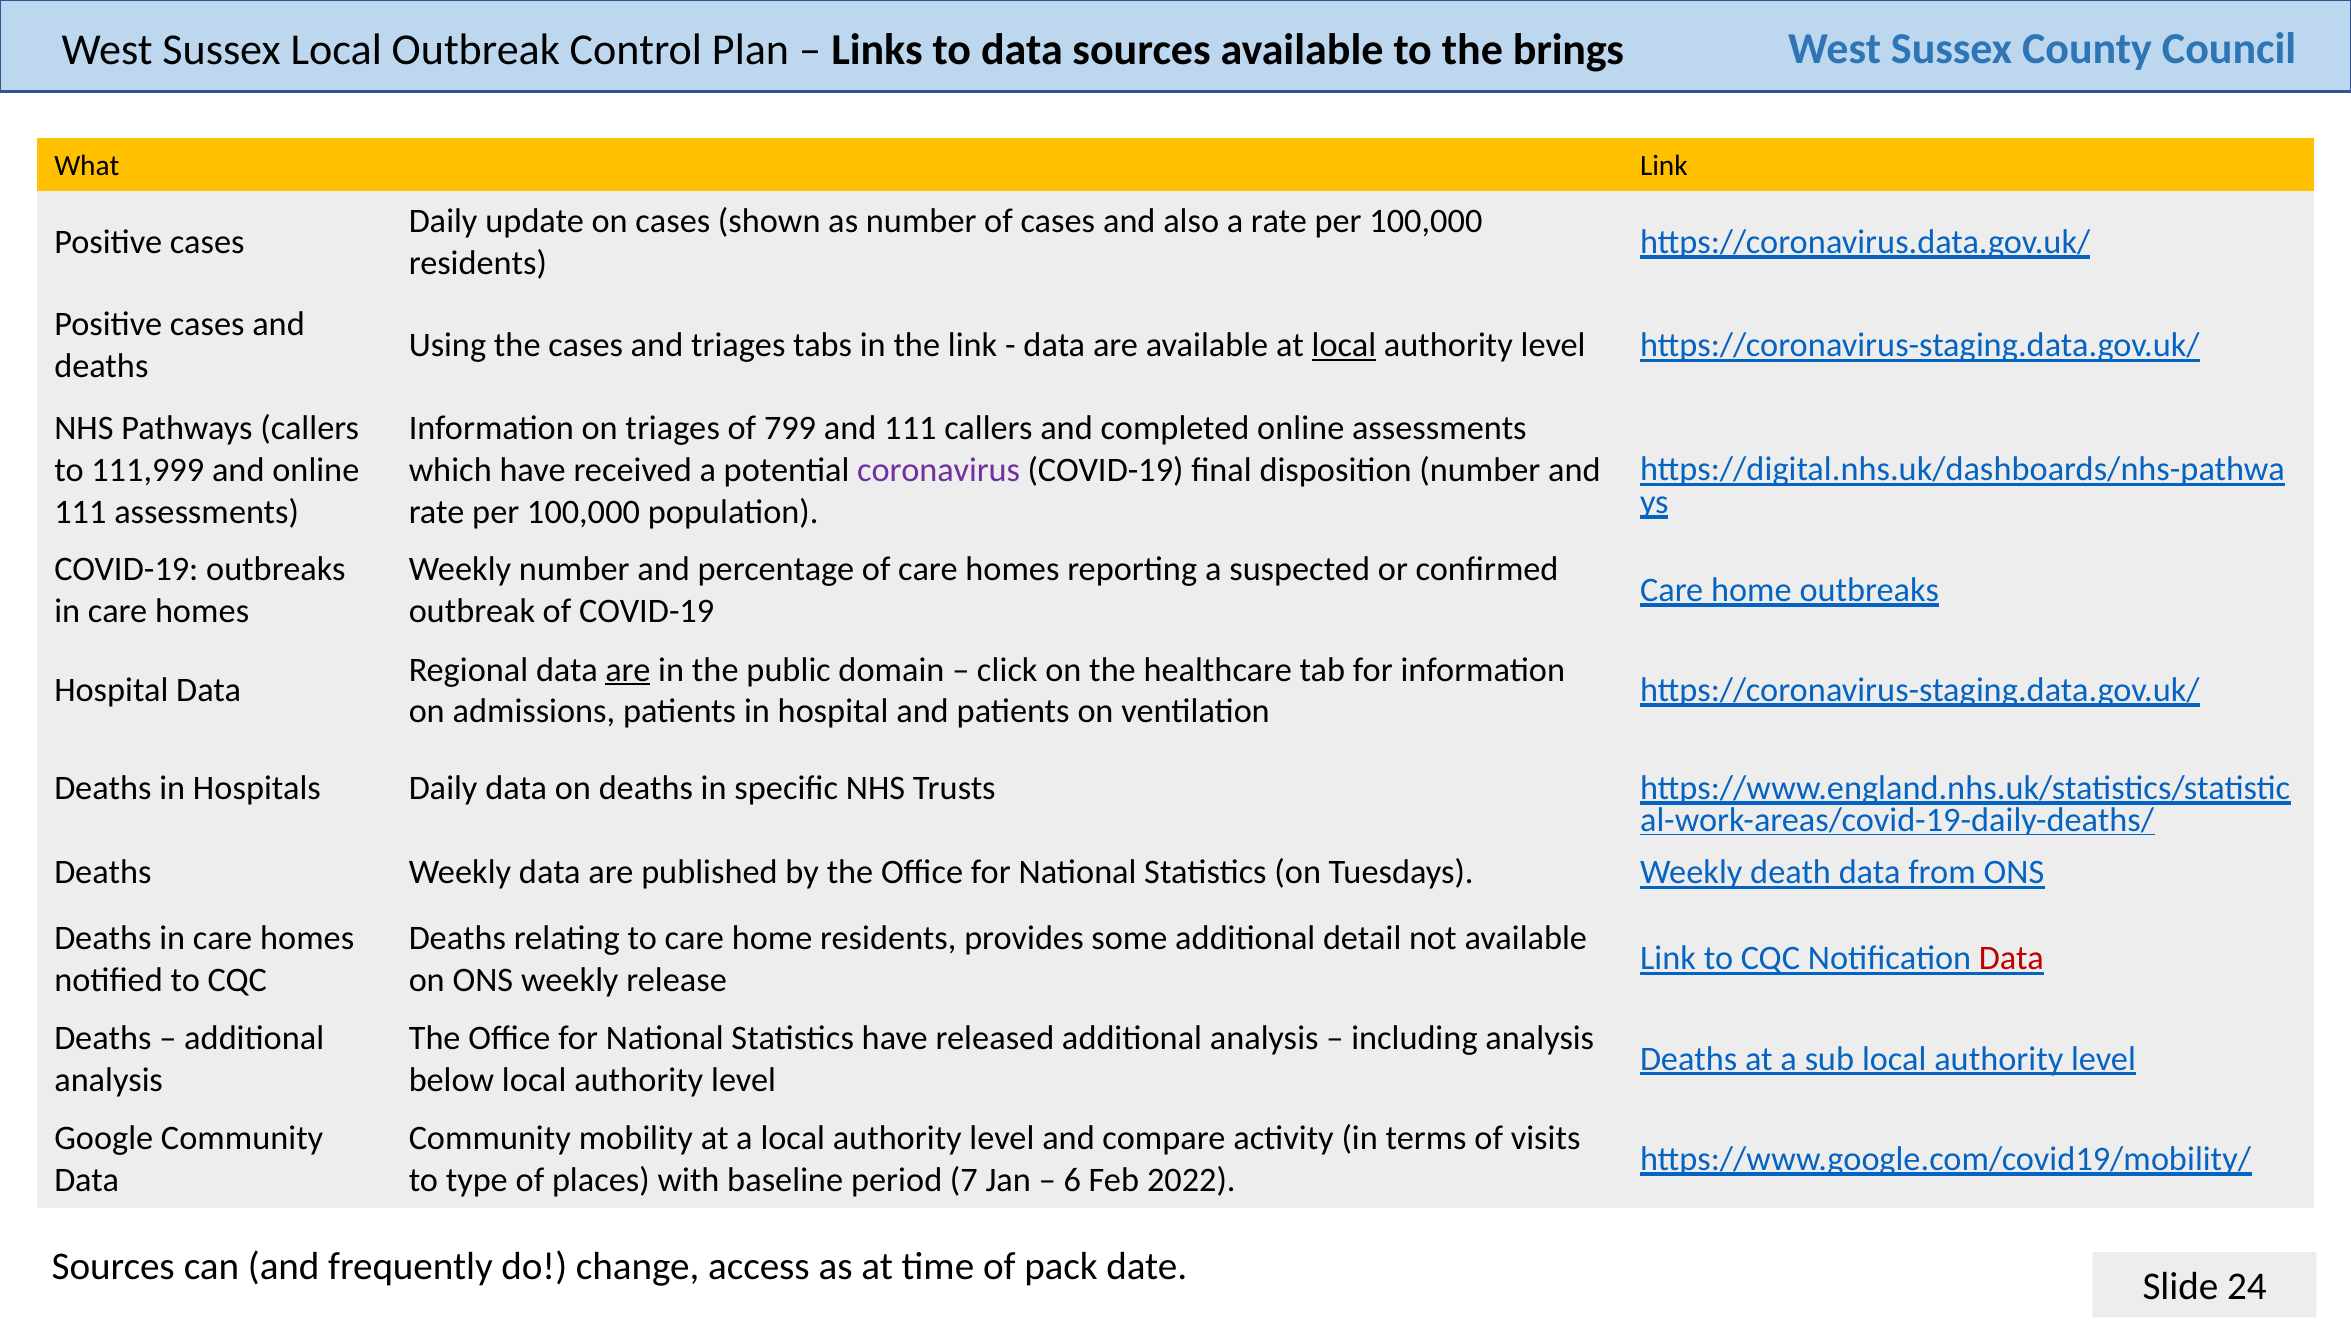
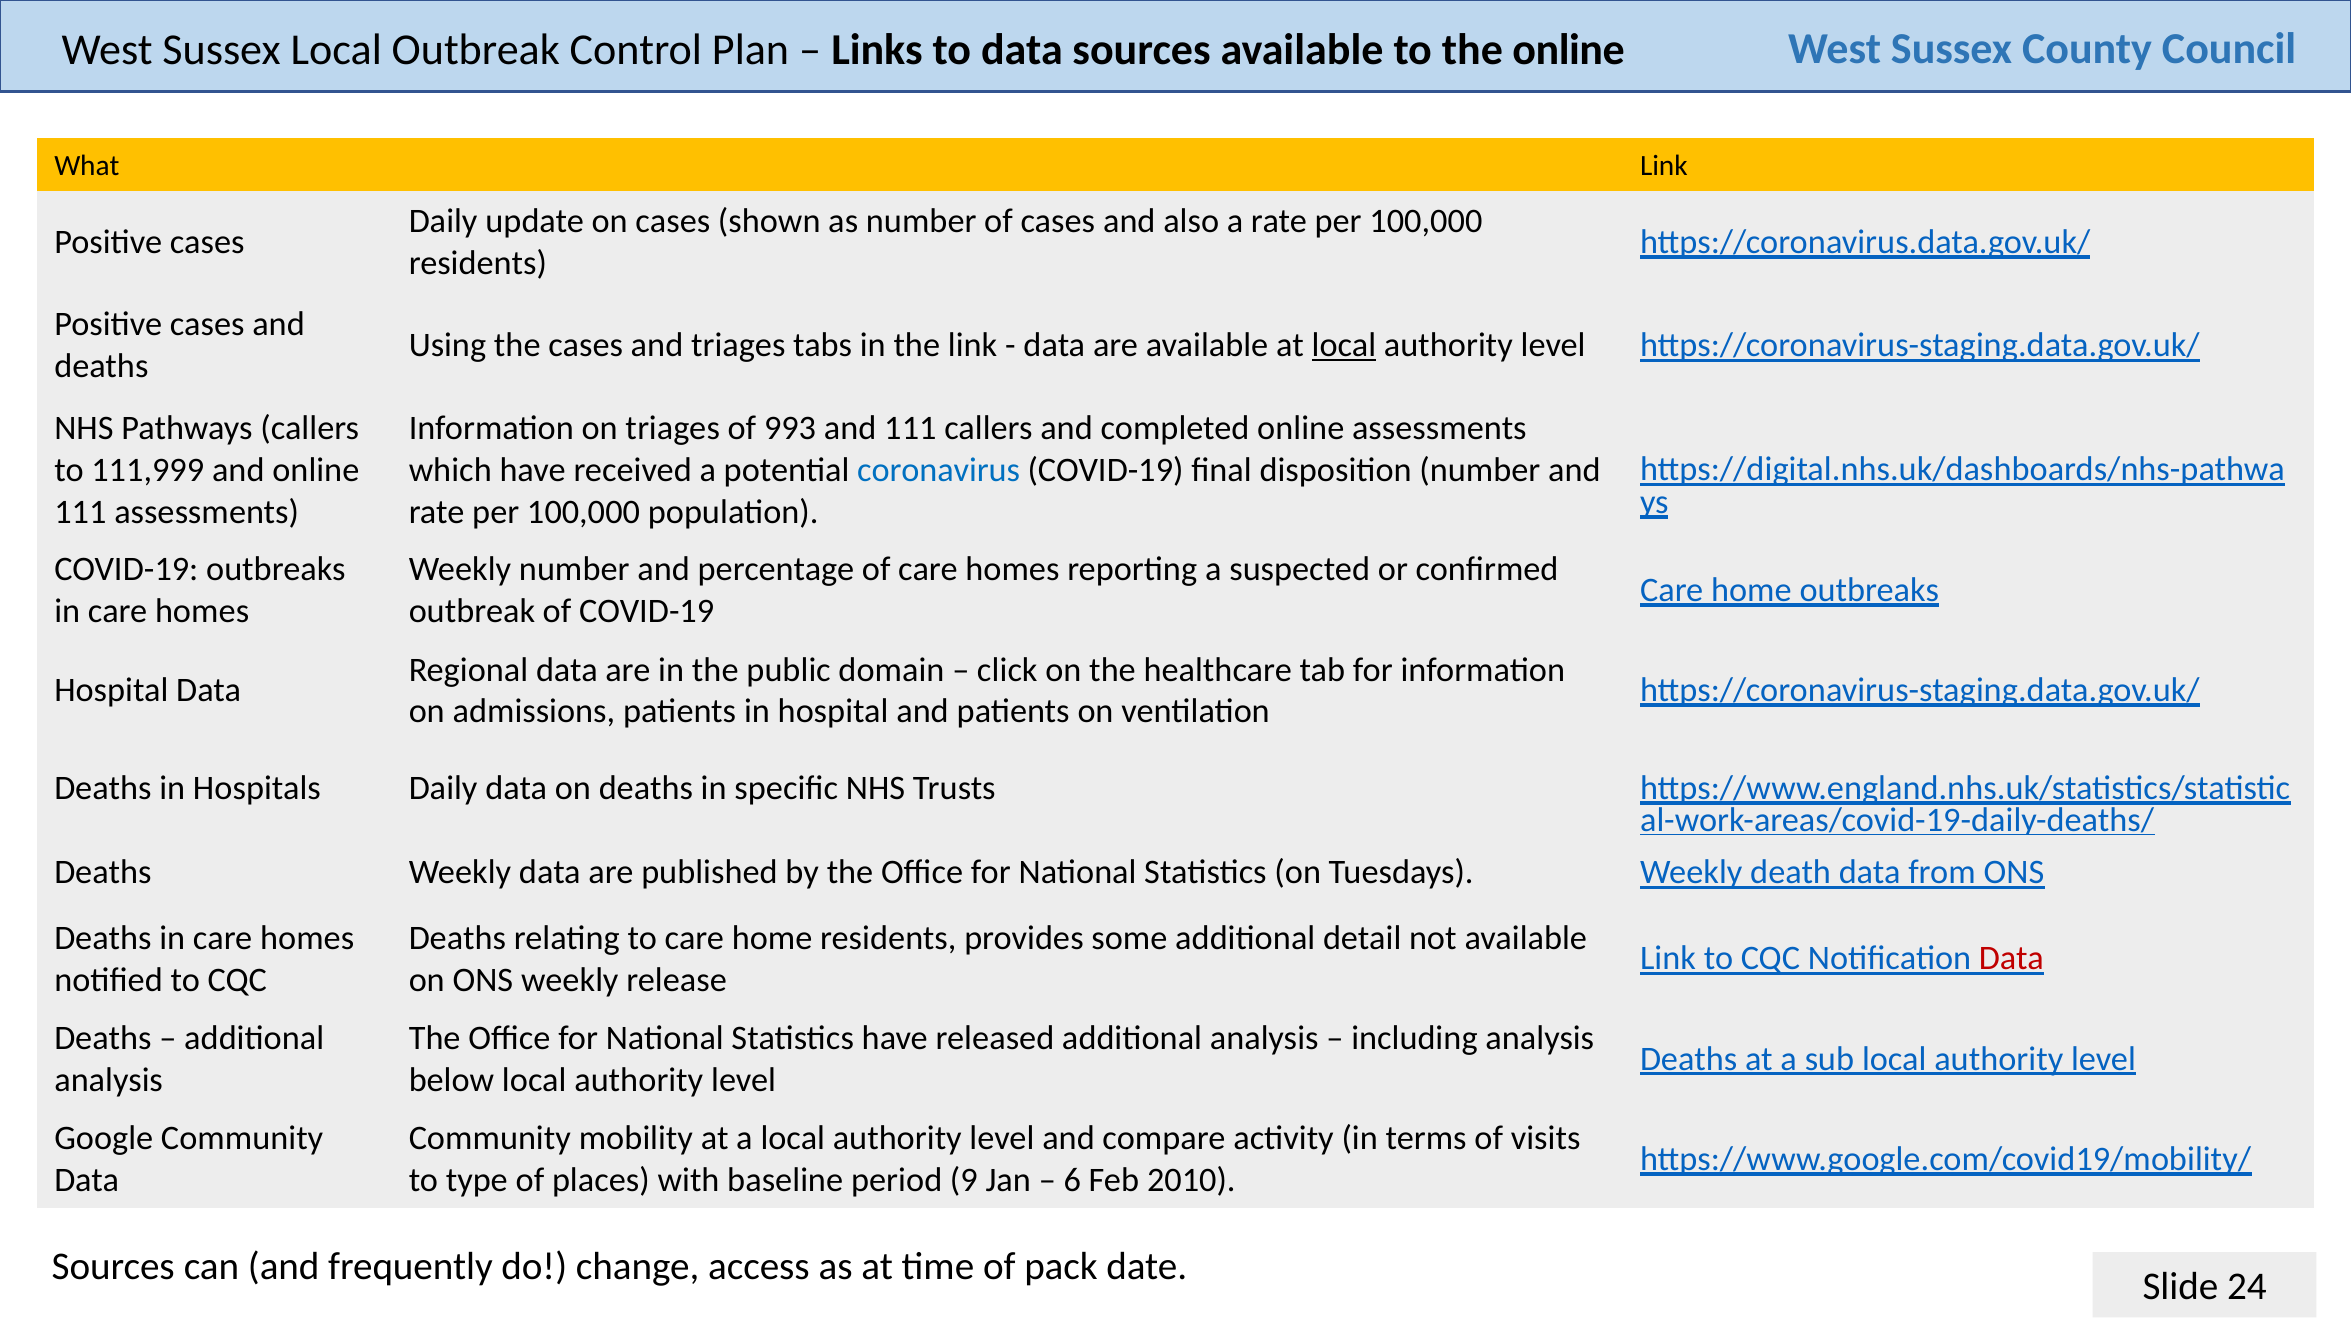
the brings: brings -> online
799: 799 -> 993
coronavirus colour: purple -> blue
are at (628, 669) underline: present -> none
7: 7 -> 9
2022: 2022 -> 2010
